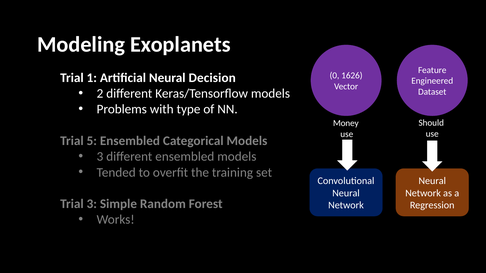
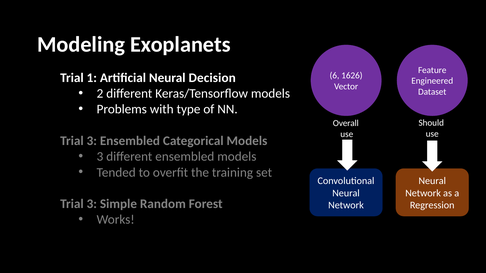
0: 0 -> 6
Money: Money -> Overall
5 at (92, 141): 5 -> 3
